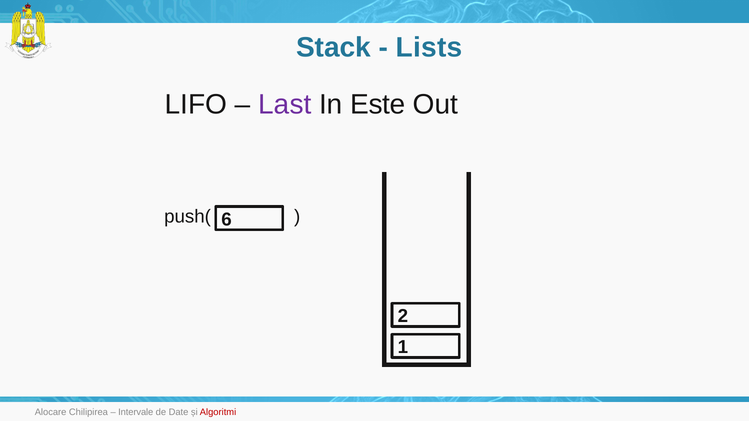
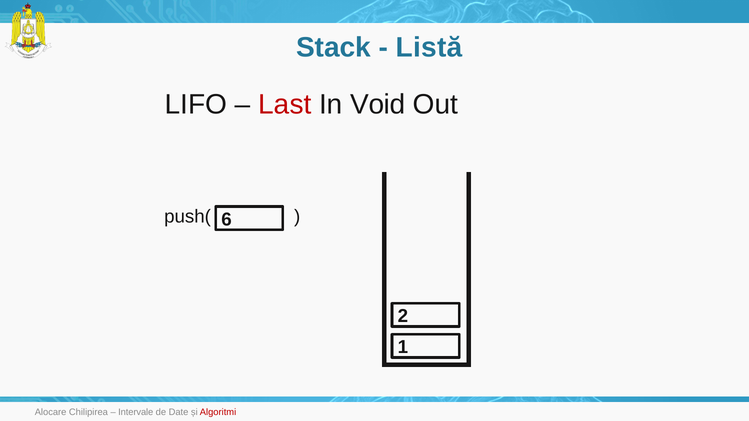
Lists: Lists -> Listă
Last colour: purple -> red
Este: Este -> Void
